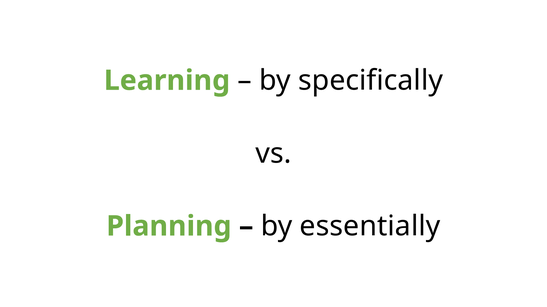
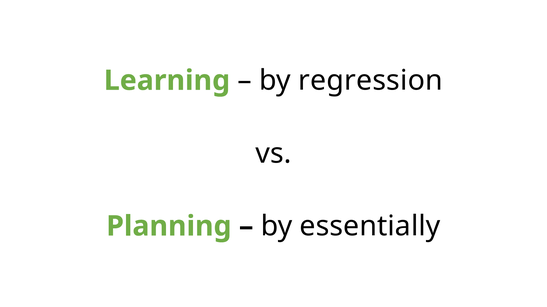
specifically: specifically -> regression
